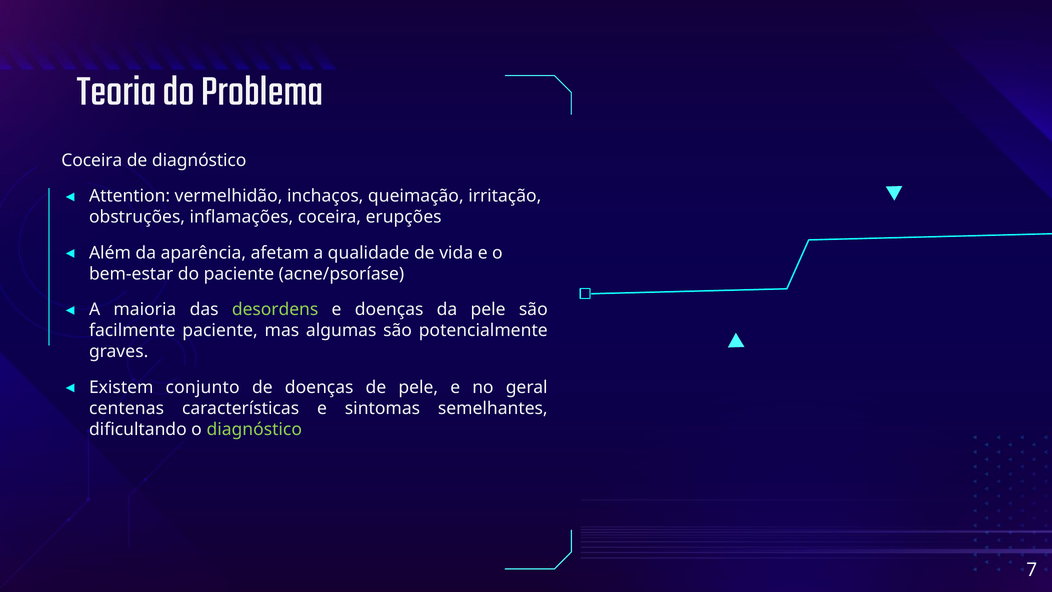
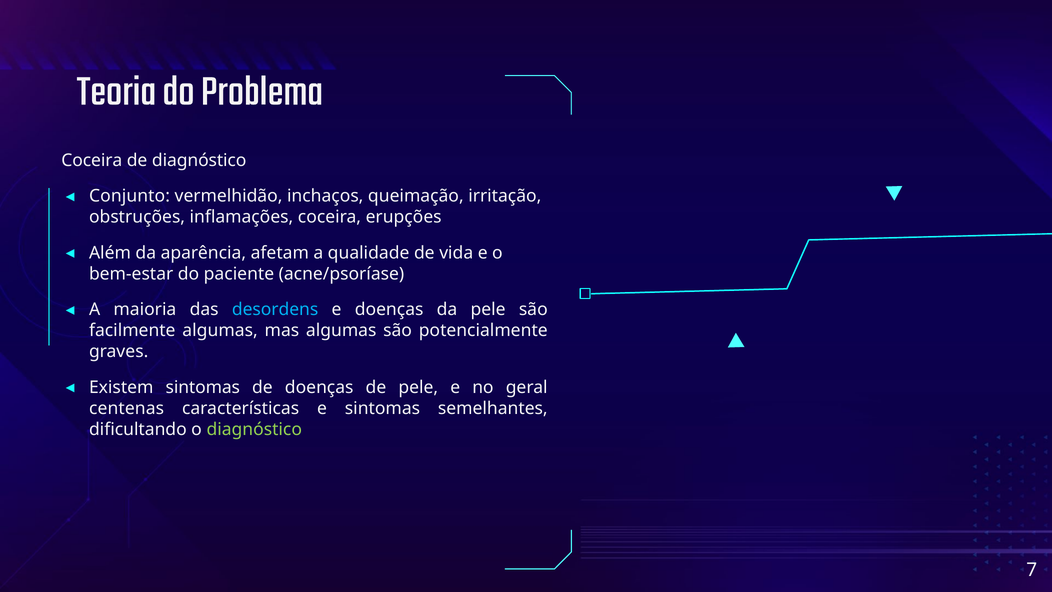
Attention: Attention -> Conjunto
desordens colour: light green -> light blue
facilmente paciente: paciente -> algumas
Existem conjunto: conjunto -> sintomas
